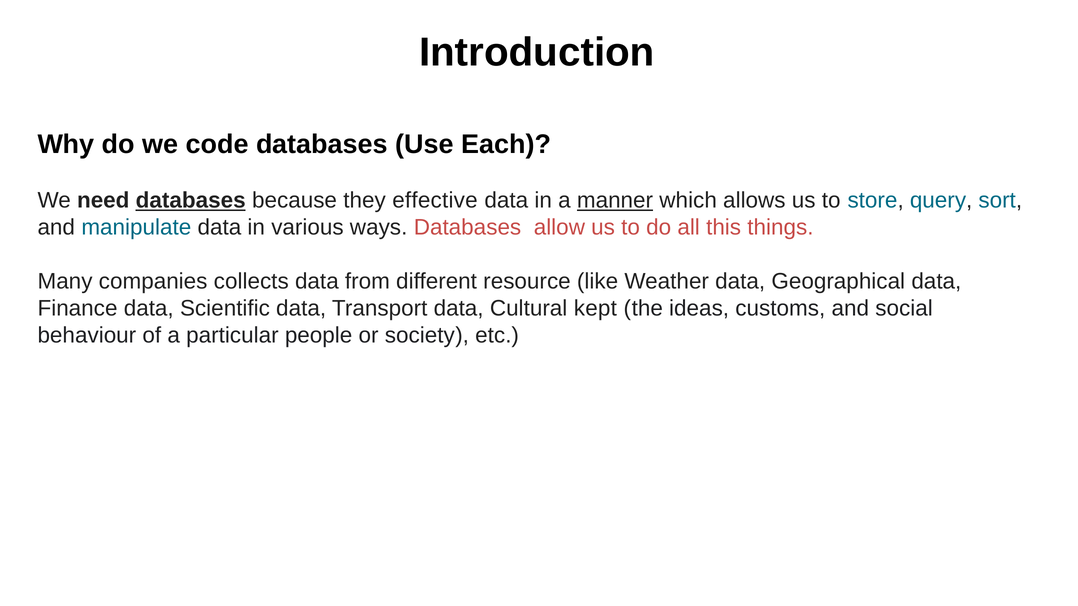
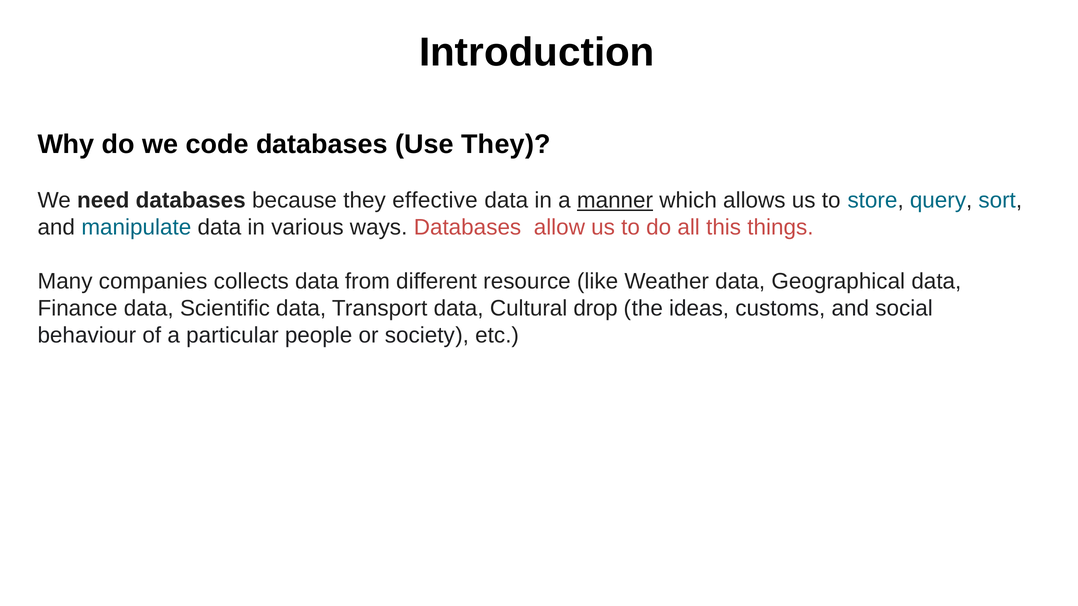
Use Each: Each -> They
databases at (191, 201) underline: present -> none
kept: kept -> drop
